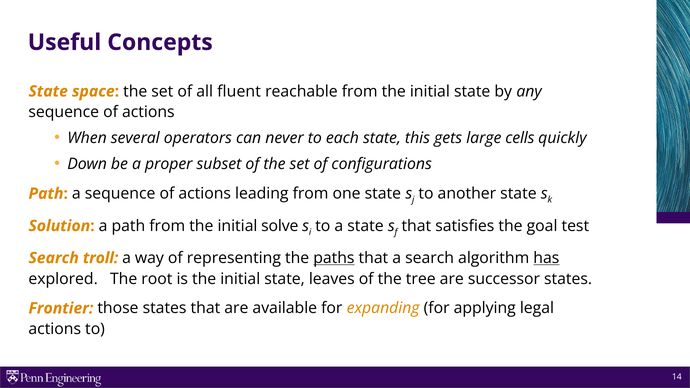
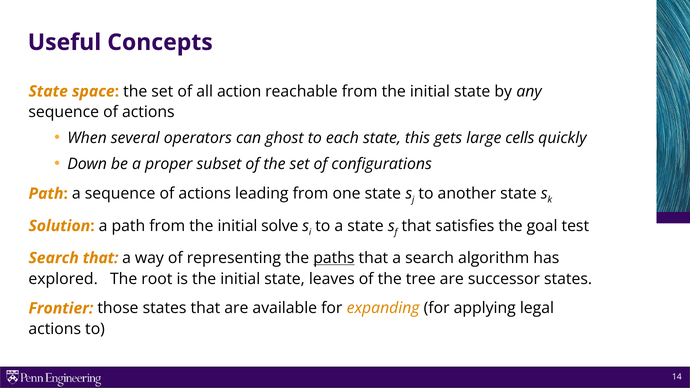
fluent: fluent -> action
never: never -> ghost
Search troll: troll -> that
has underline: present -> none
